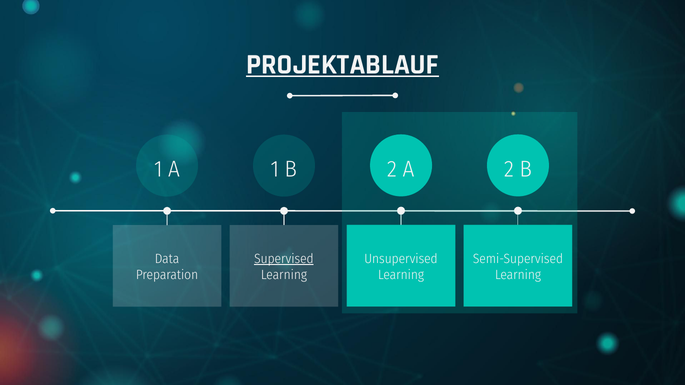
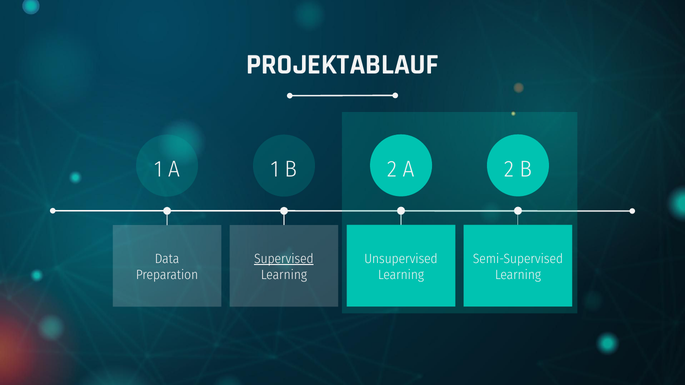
PROJEKTABLAUF underline: present -> none
